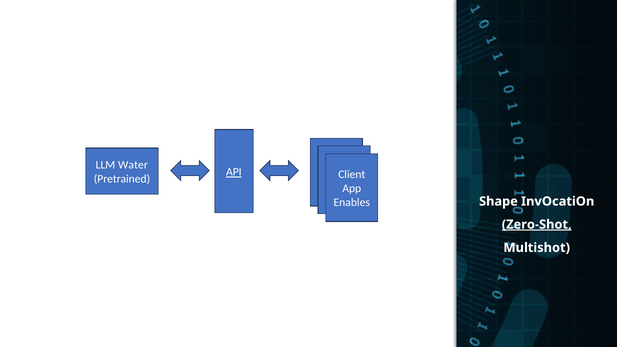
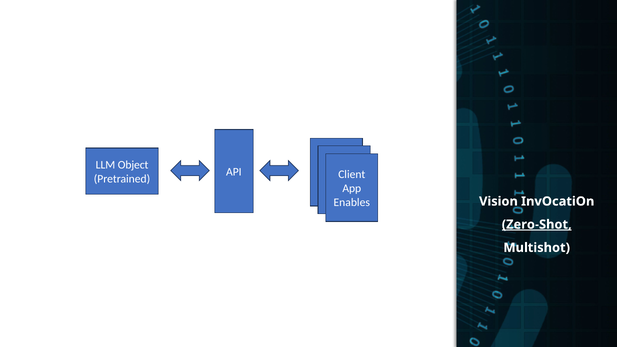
Water: Water -> Object
API underline: present -> none
Shape: Shape -> Vision
